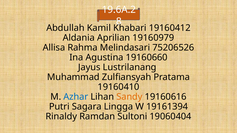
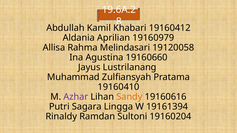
75206526: 75206526 -> 19120058
Azhar colour: blue -> purple
19060404: 19060404 -> 19160204
